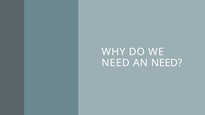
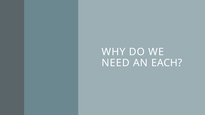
AN NEED: NEED -> EACH
